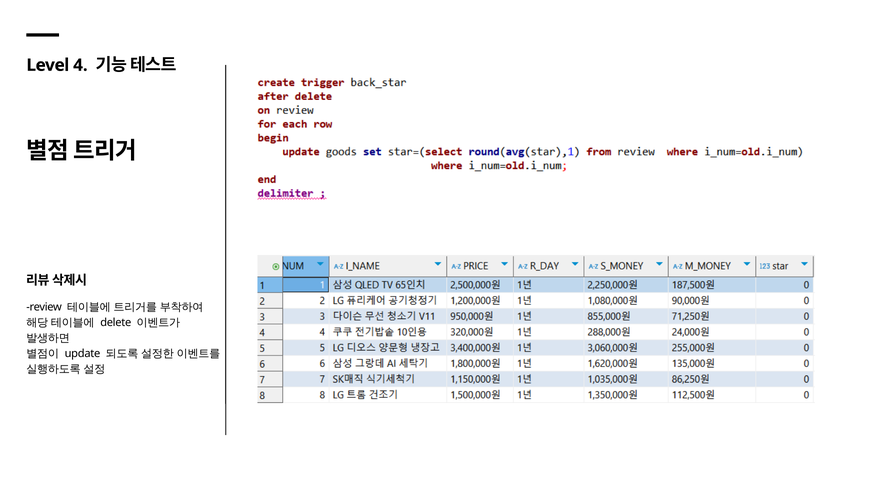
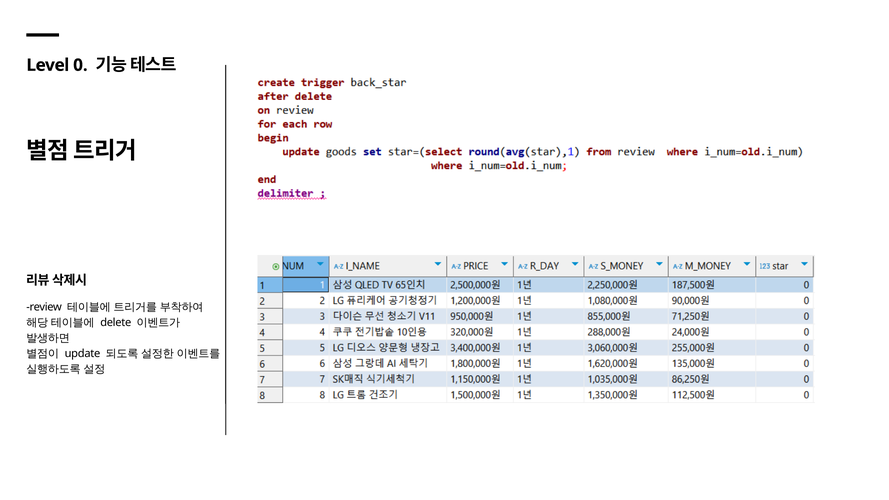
4: 4 -> 0
